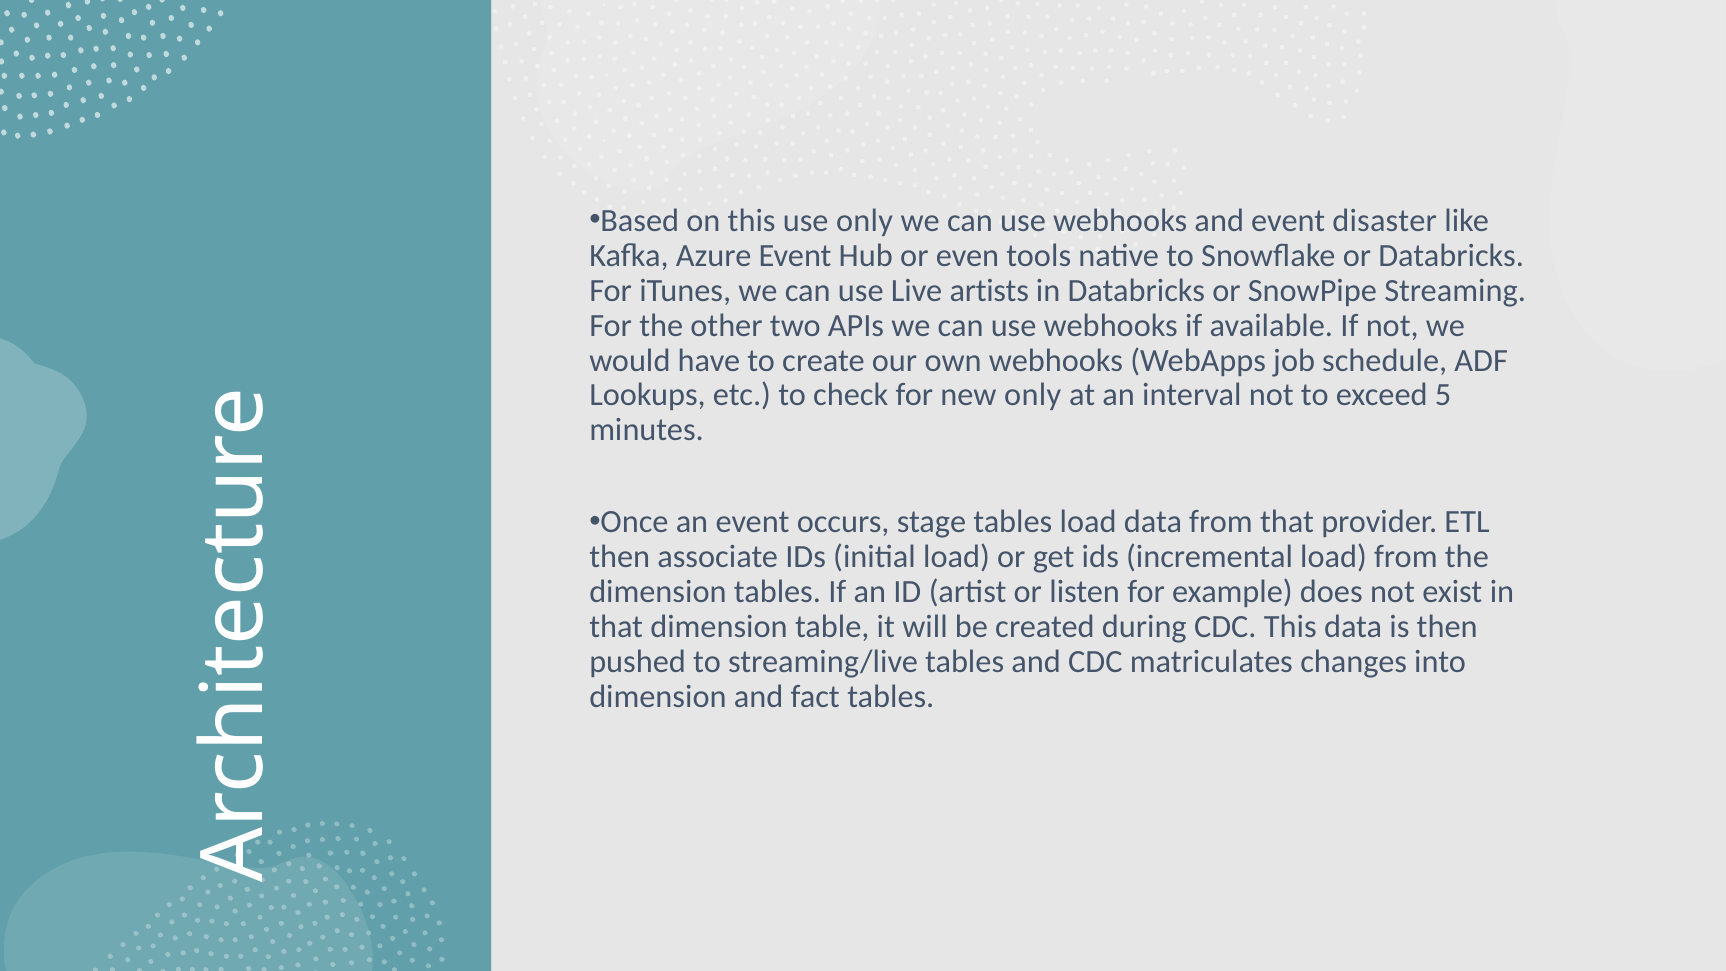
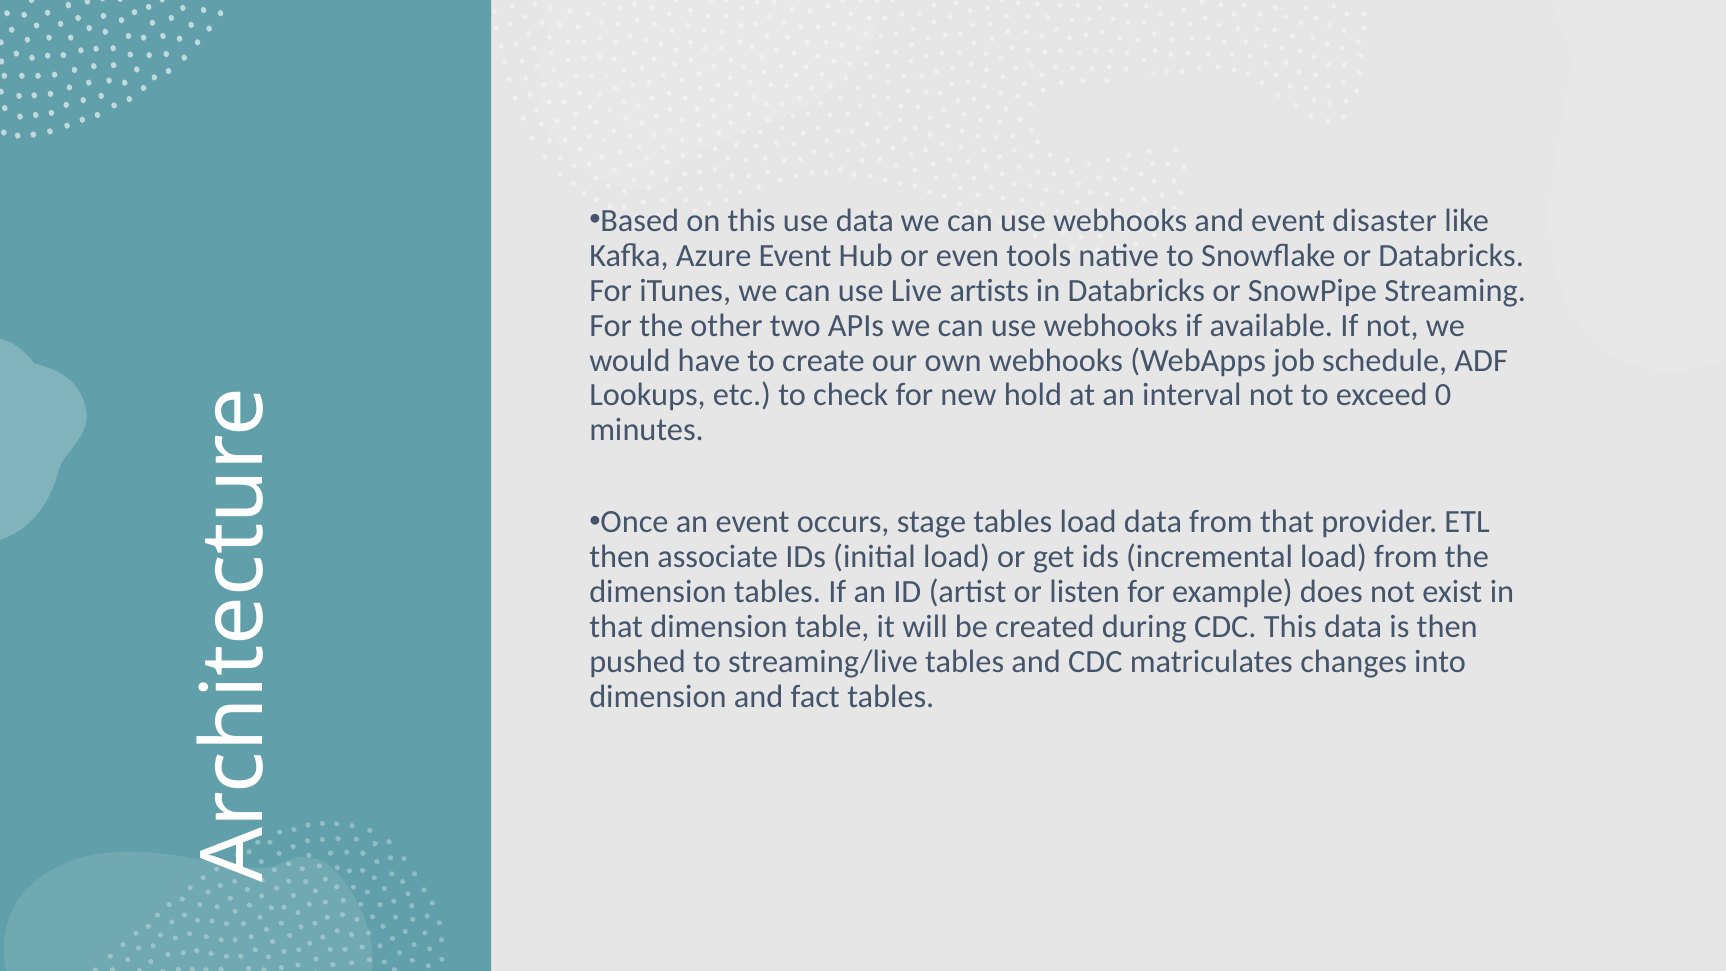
use only: only -> data
new only: only -> hold
5: 5 -> 0
